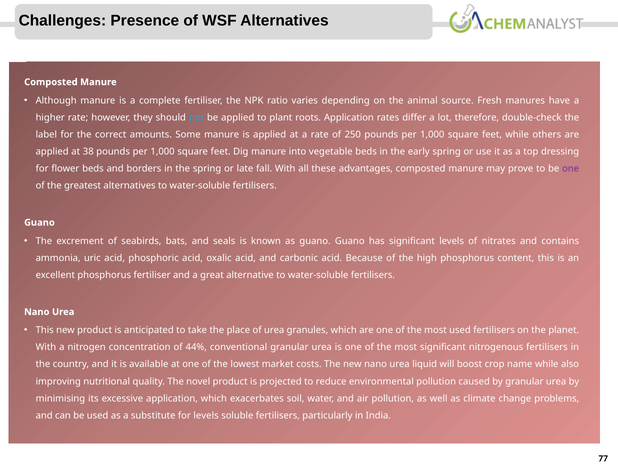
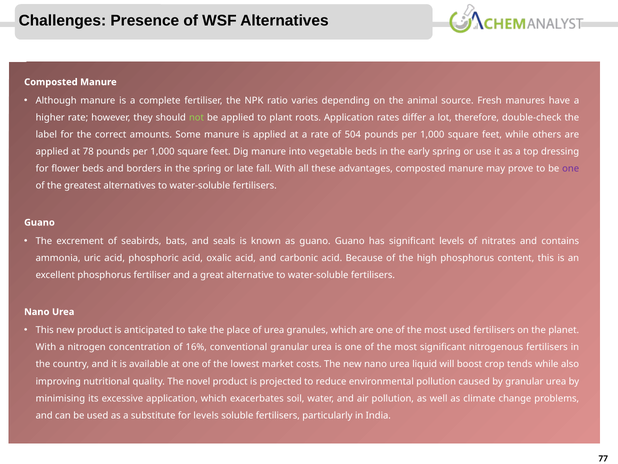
not colour: light blue -> light green
250: 250 -> 504
38: 38 -> 78
44%: 44% -> 16%
name: name -> tends
